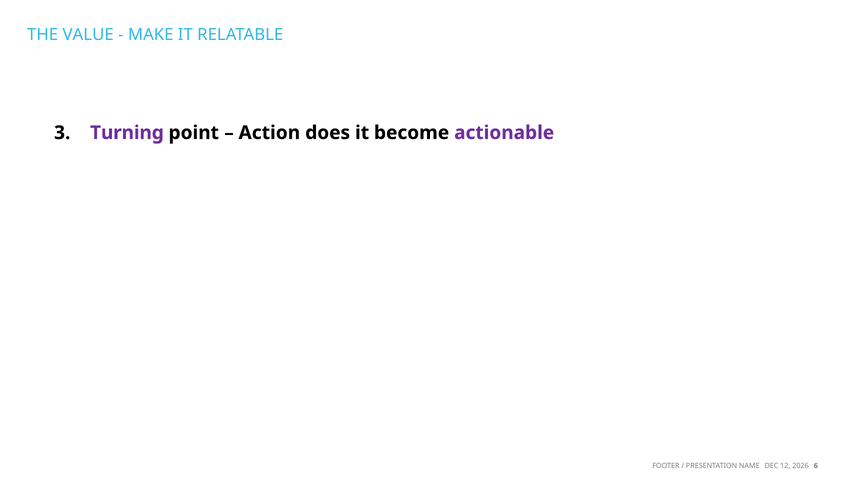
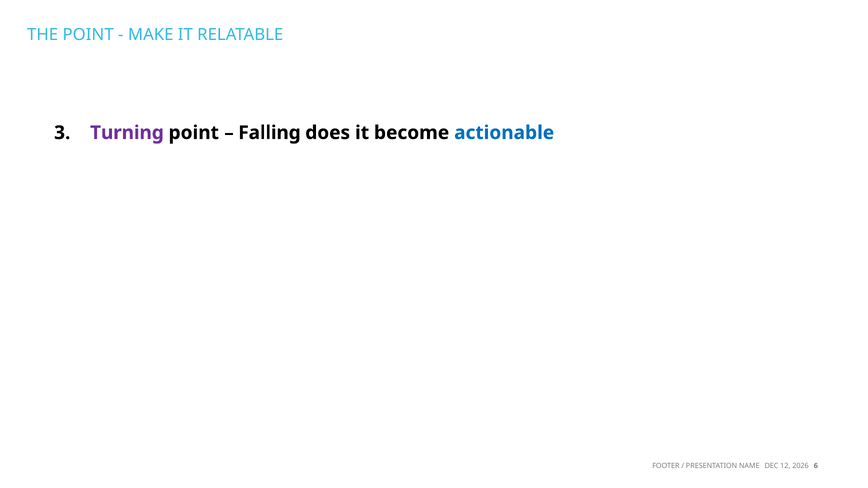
THE VALUE: VALUE -> POINT
Action: Action -> Falling
actionable colour: purple -> blue
